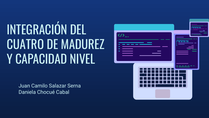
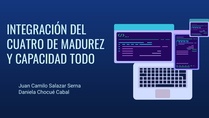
NIVEL: NIVEL -> TODO
